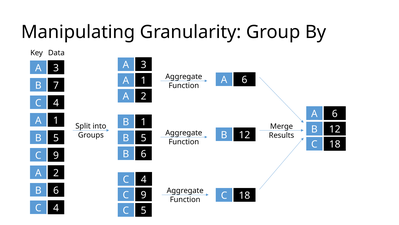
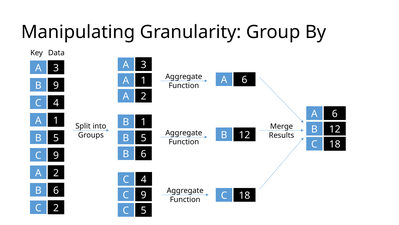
B 7: 7 -> 9
4 at (56, 207): 4 -> 2
